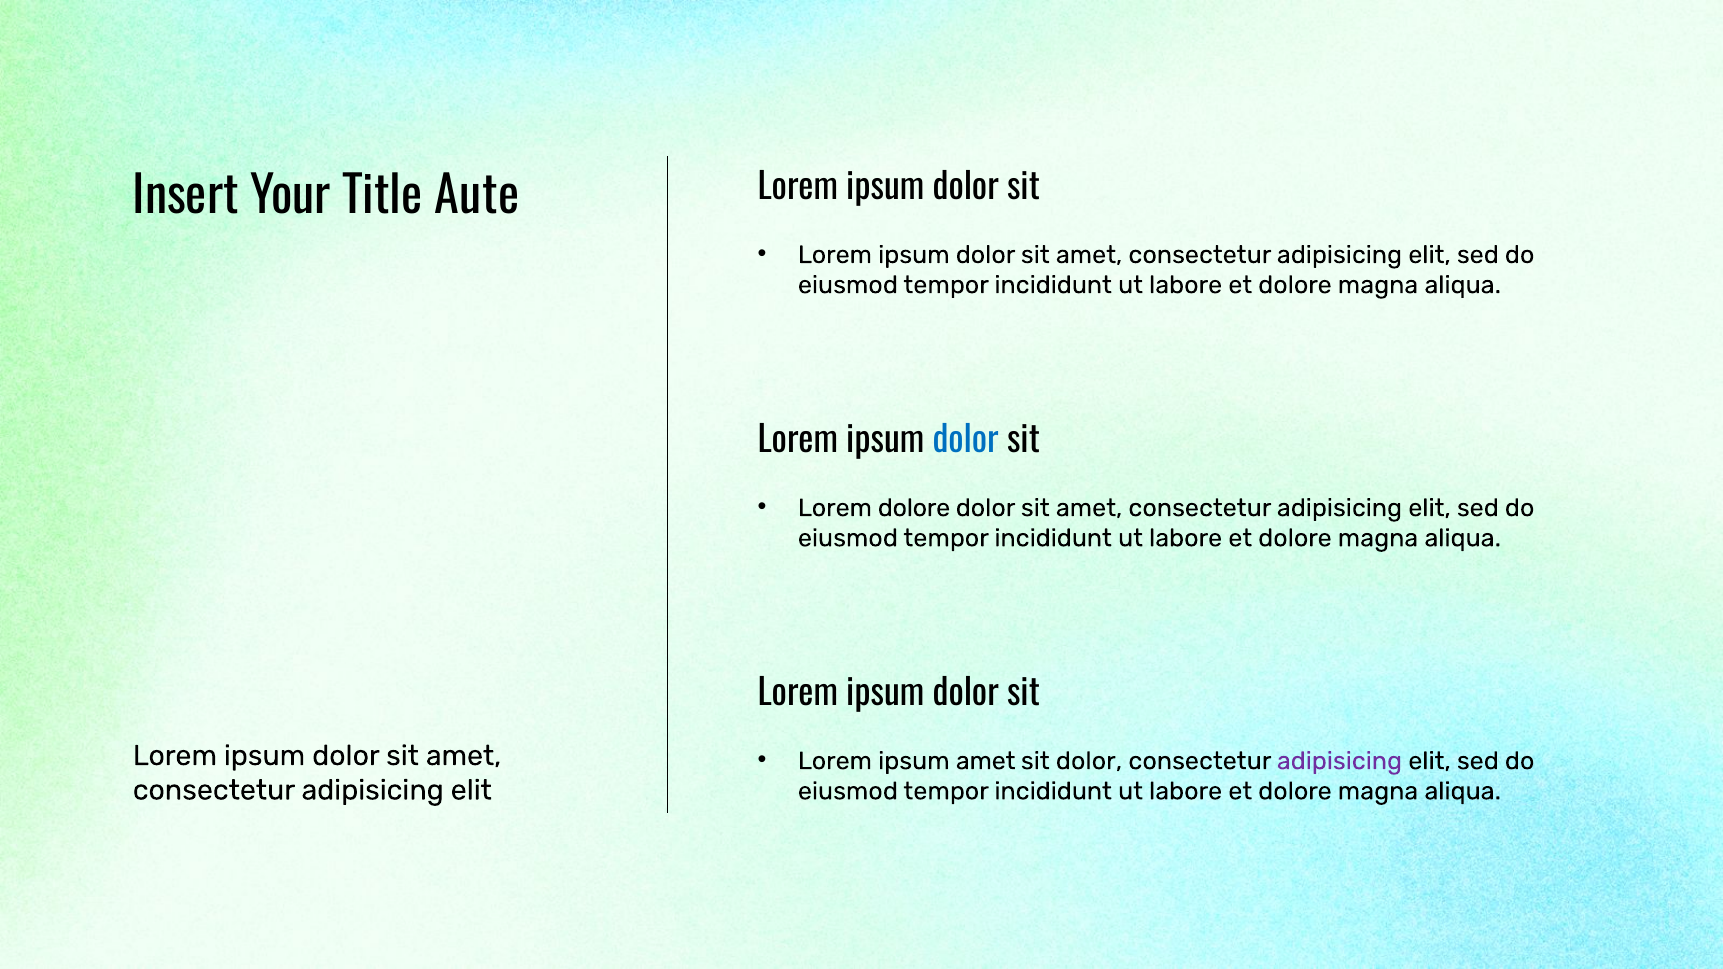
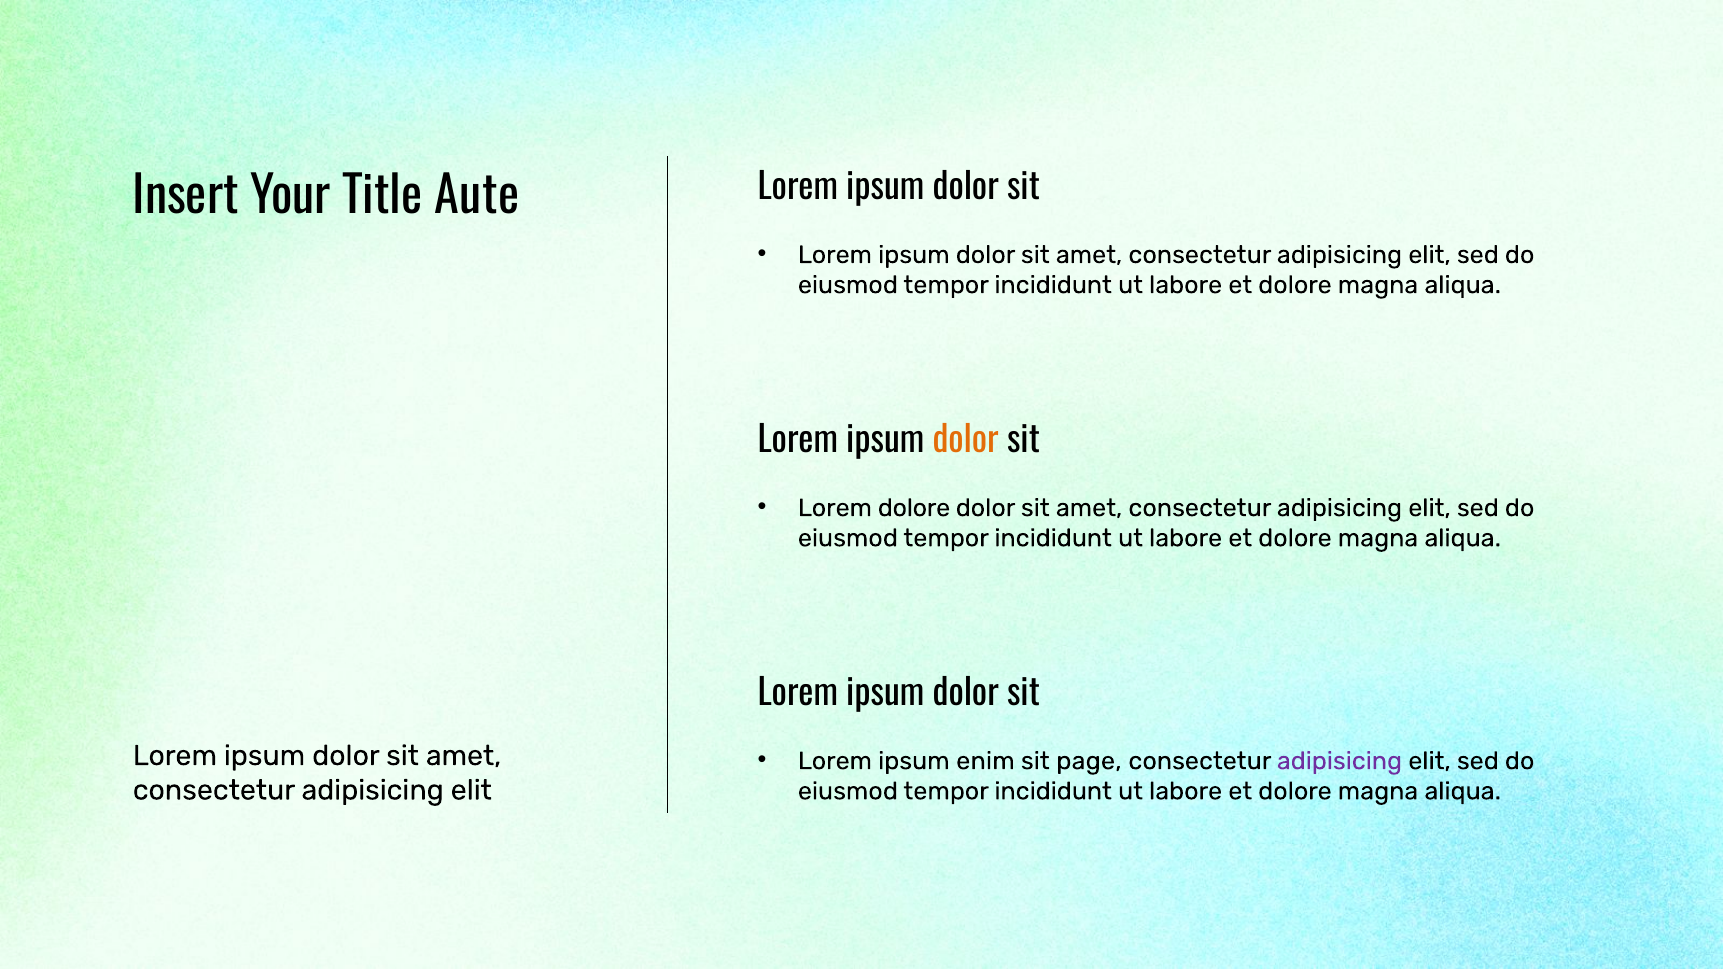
dolor at (966, 441) colour: blue -> orange
ipsum amet: amet -> enim
sit dolor: dolor -> page
